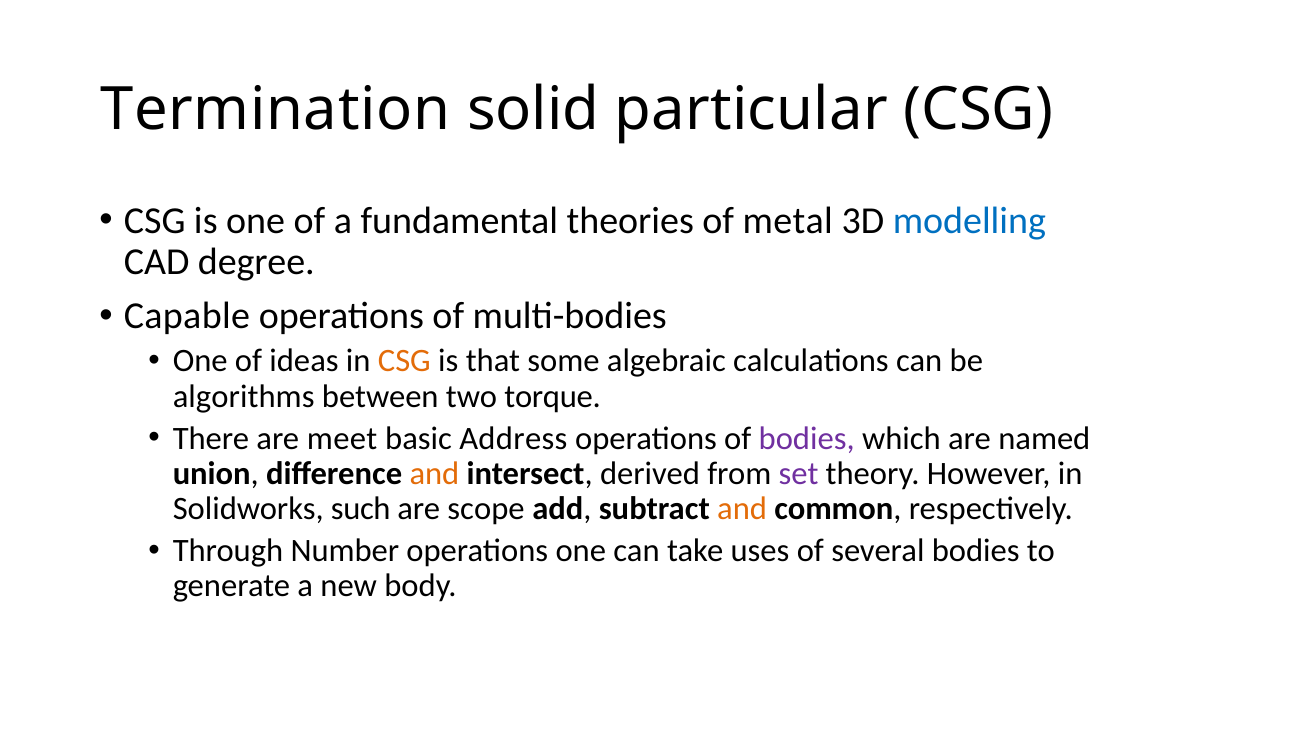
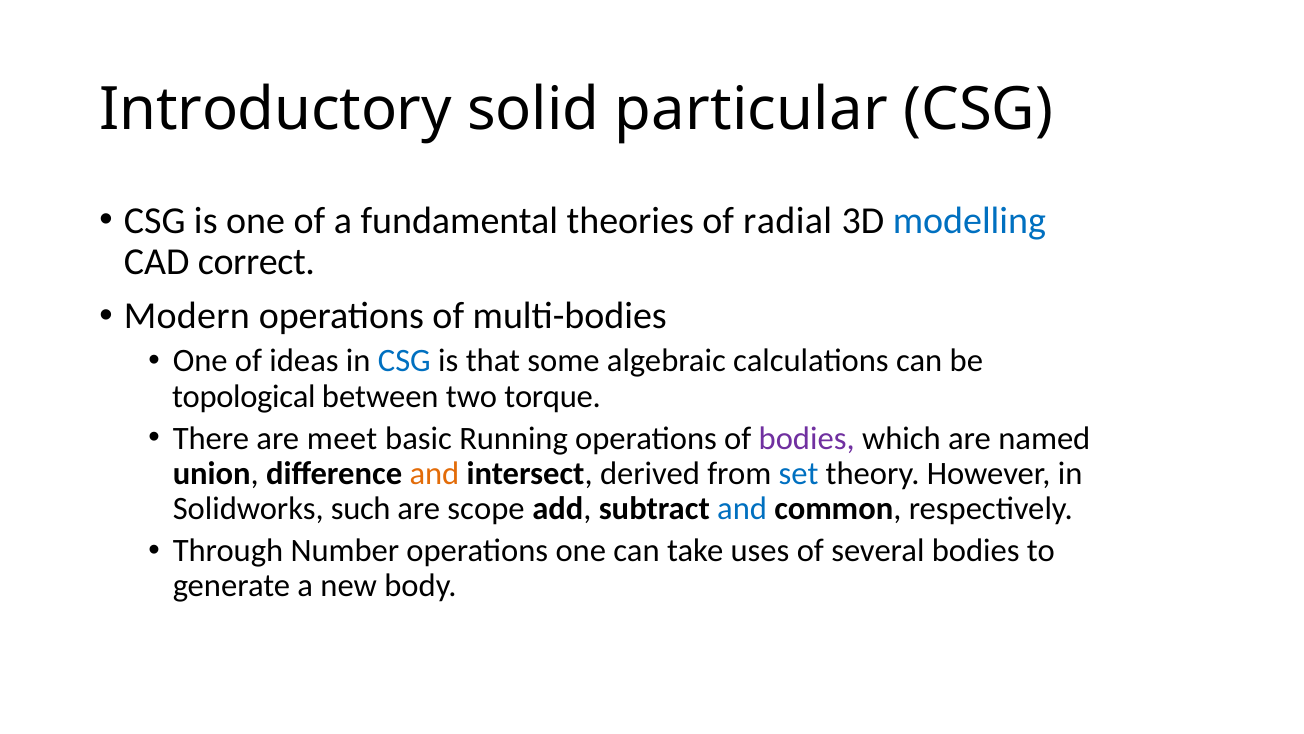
Termination: Termination -> Introductory
metal: metal -> radial
degree: degree -> correct
Capable: Capable -> Modern
CSG at (404, 361) colour: orange -> blue
algorithms: algorithms -> topological
Address: Address -> Running
set colour: purple -> blue
and at (742, 508) colour: orange -> blue
